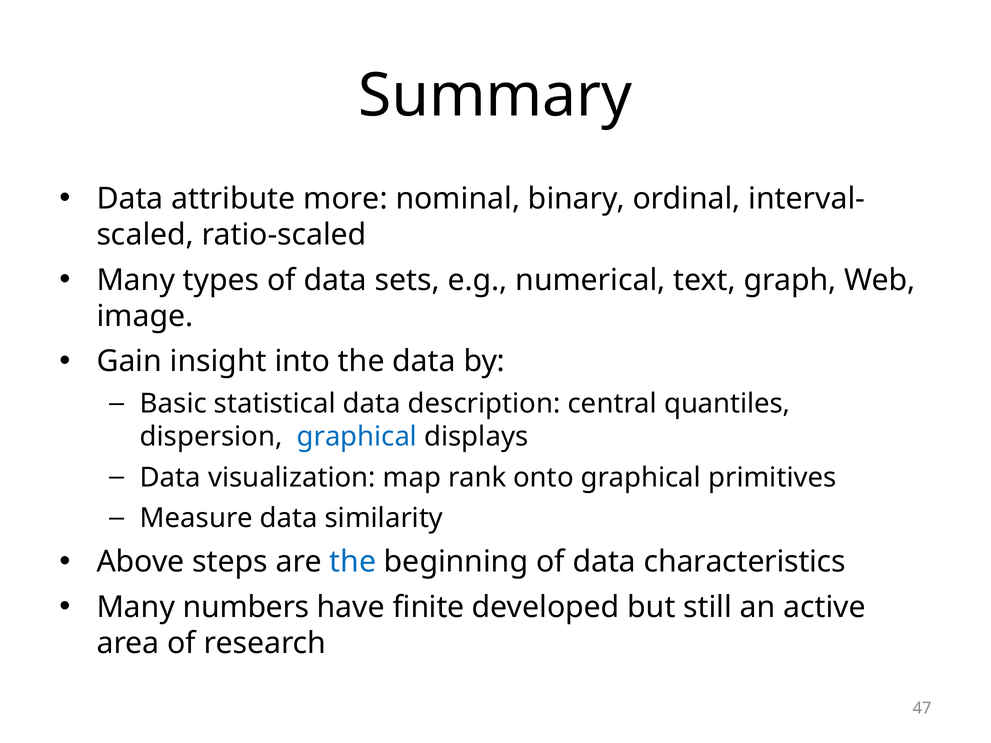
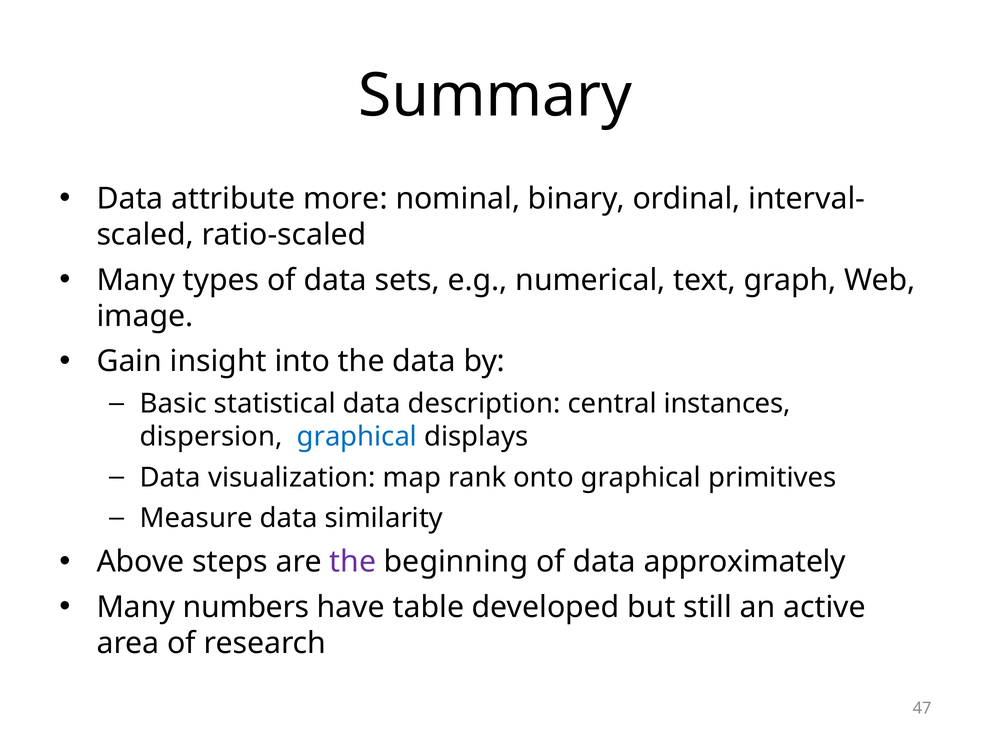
quantiles: quantiles -> instances
the at (353, 562) colour: blue -> purple
characteristics: characteristics -> approximately
finite: finite -> table
